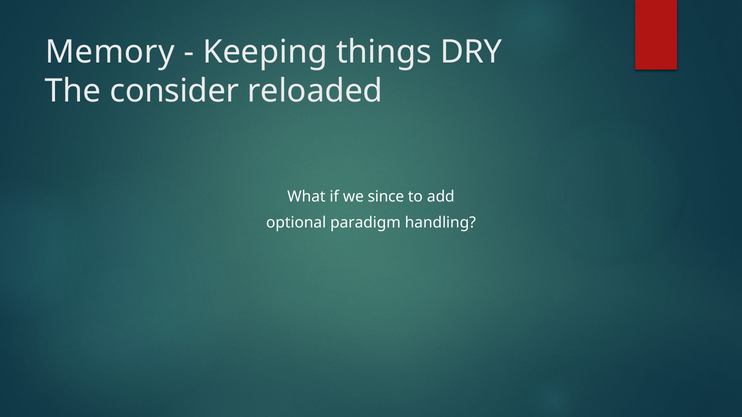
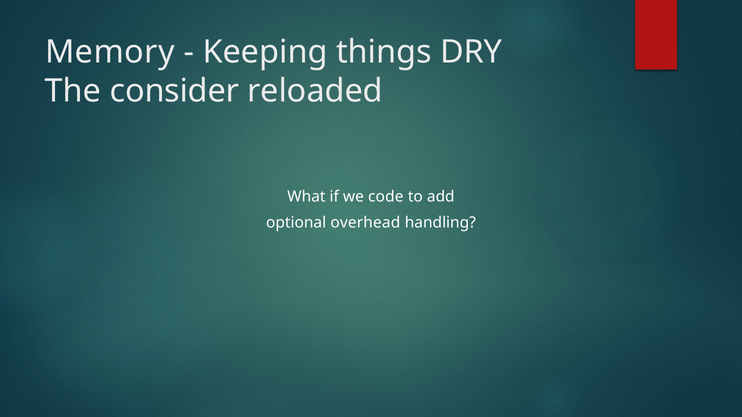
since: since -> code
paradigm: paradigm -> overhead
